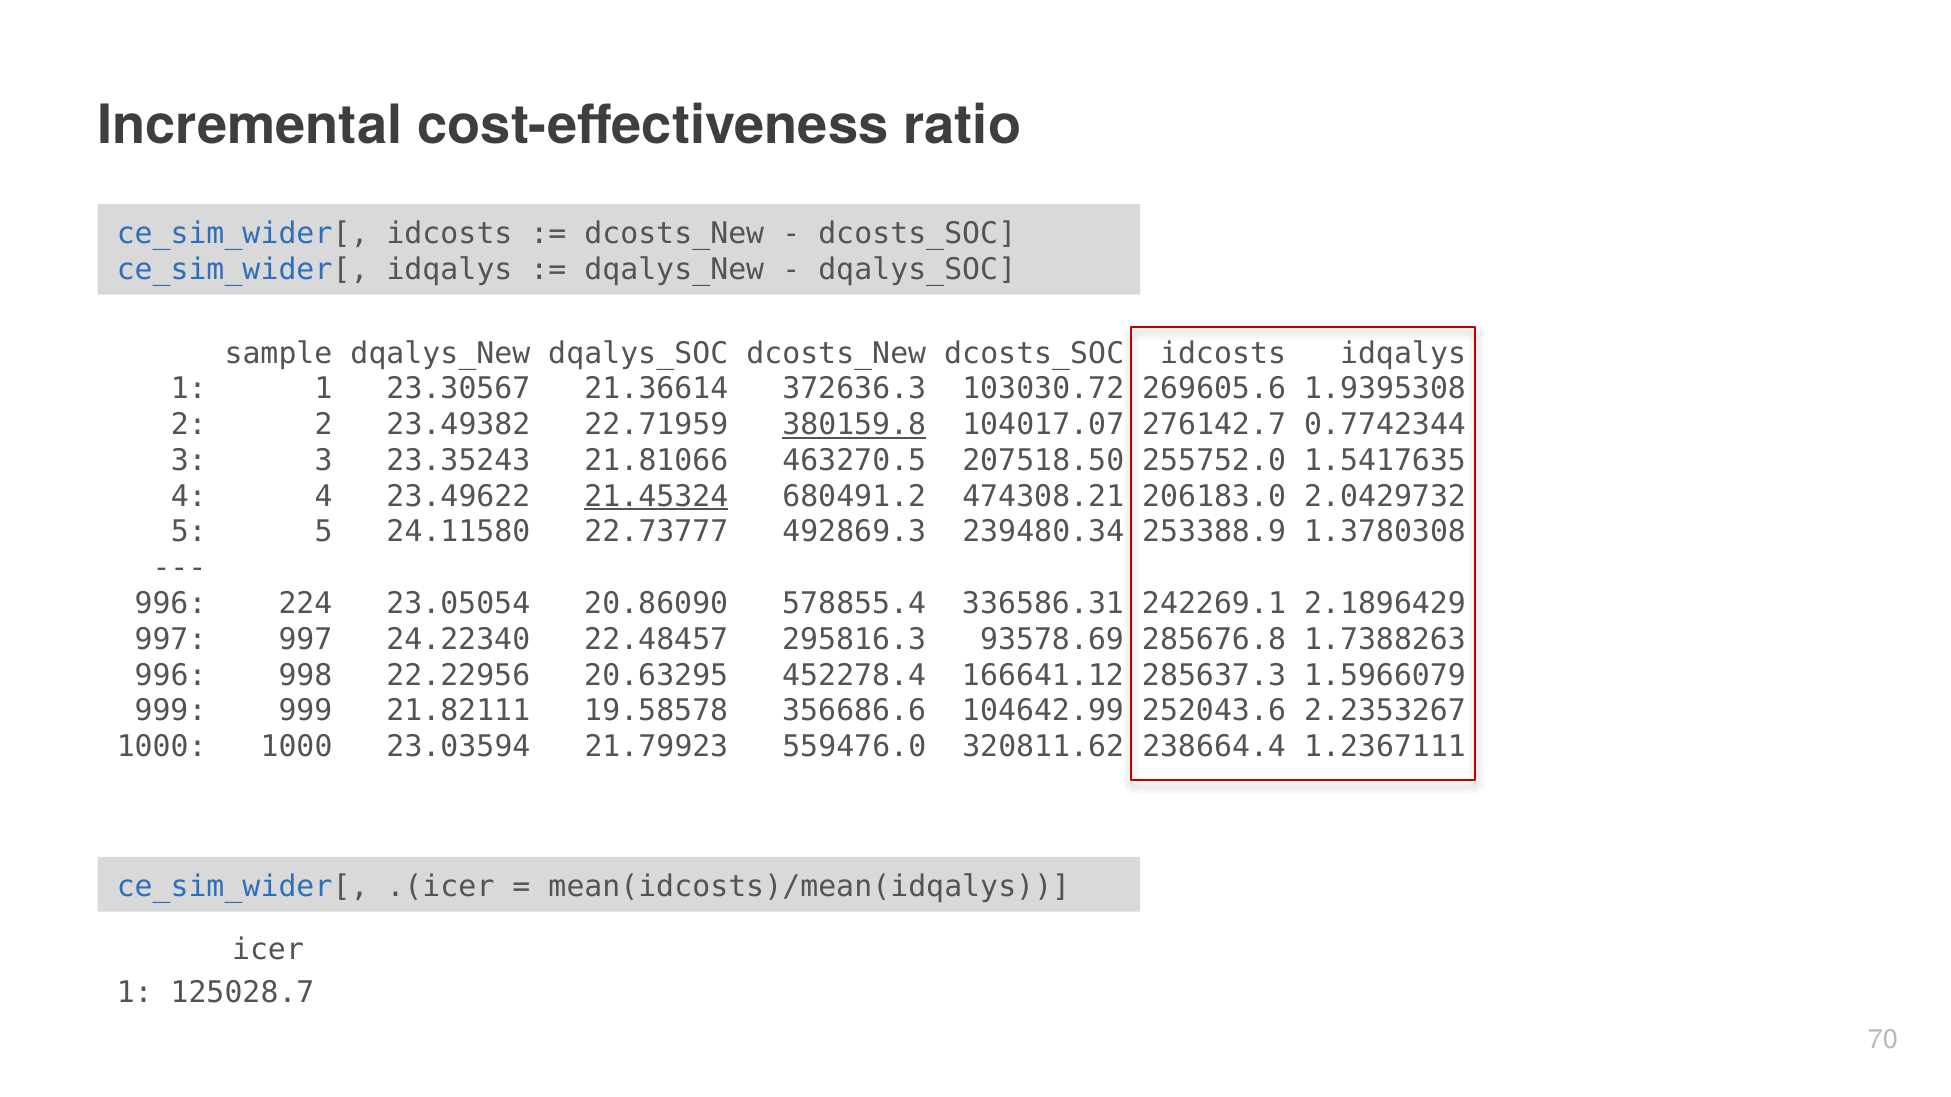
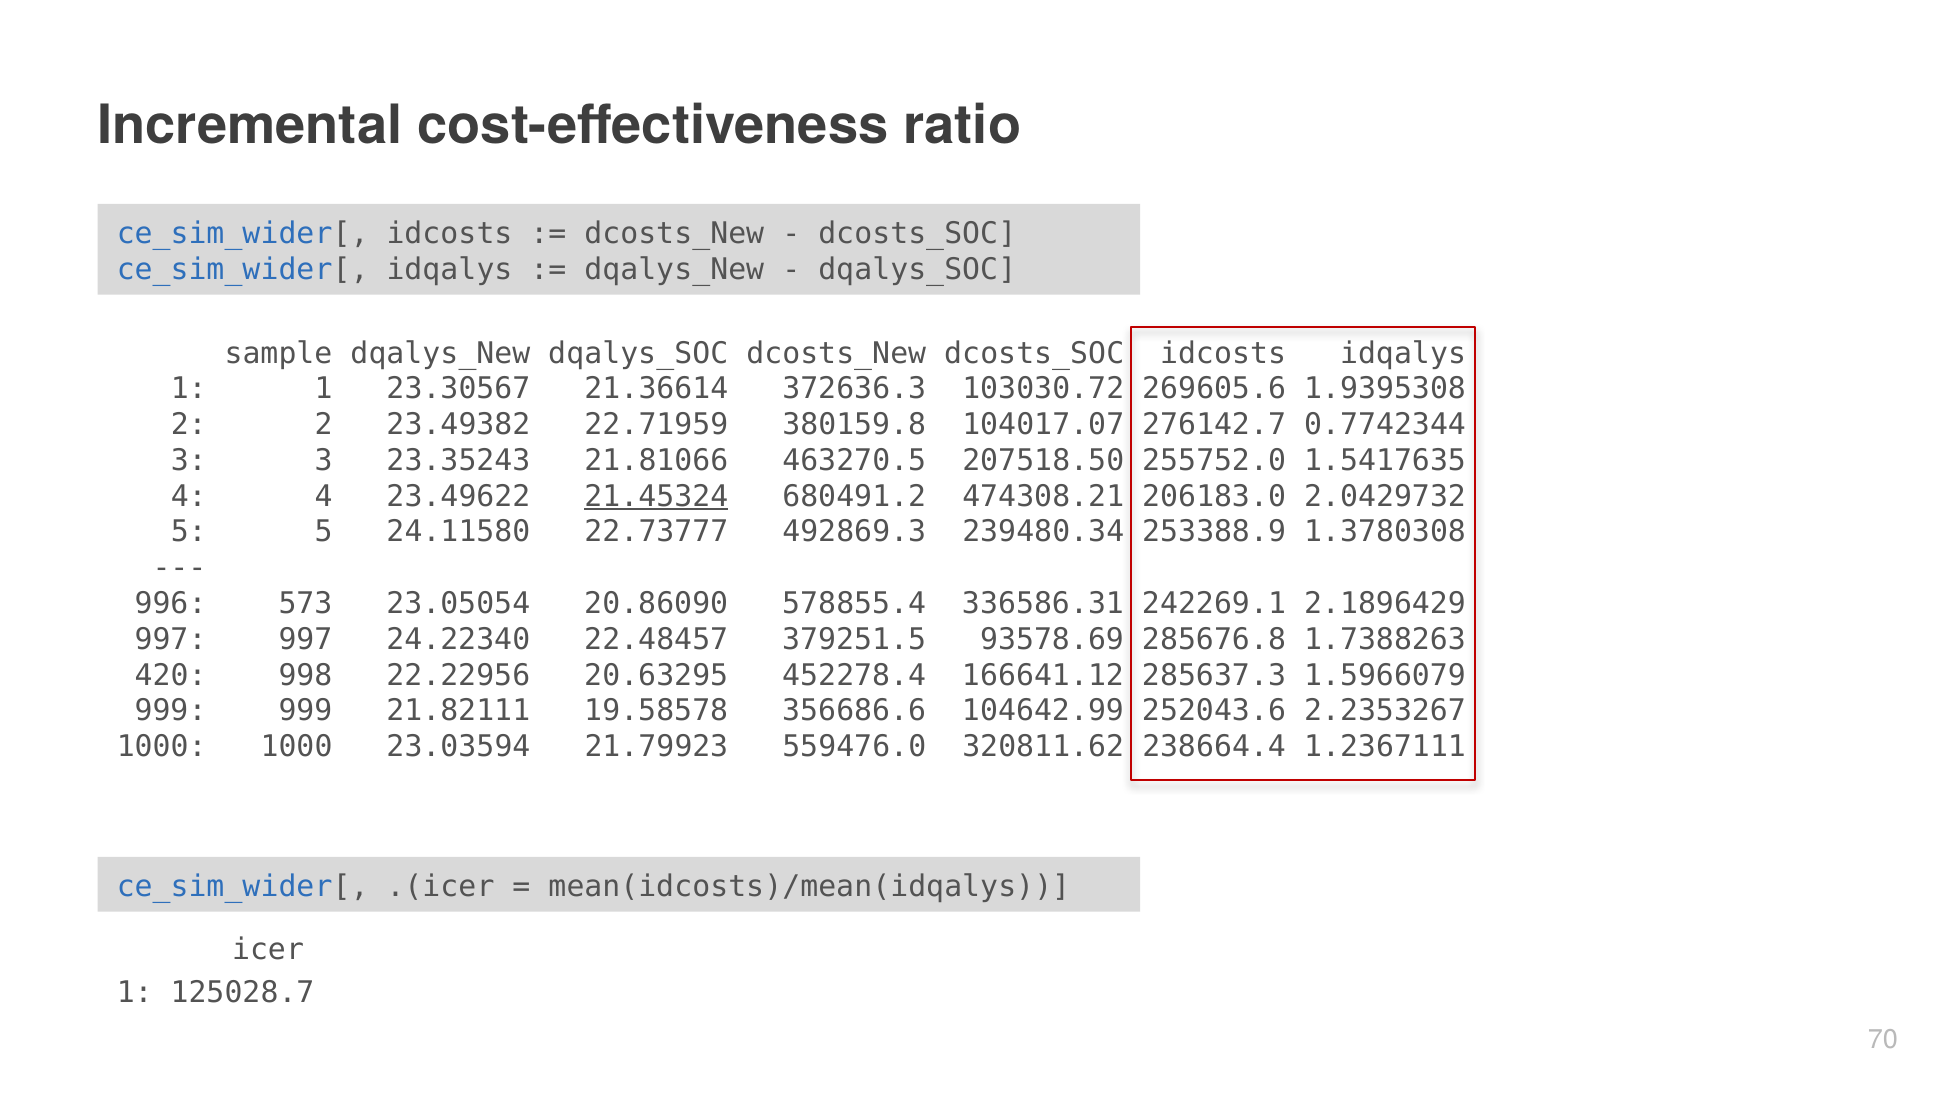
380159.8 underline: present -> none
224: 224 -> 573
295816.3: 295816.3 -> 379251.5
996 at (171, 676): 996 -> 420
